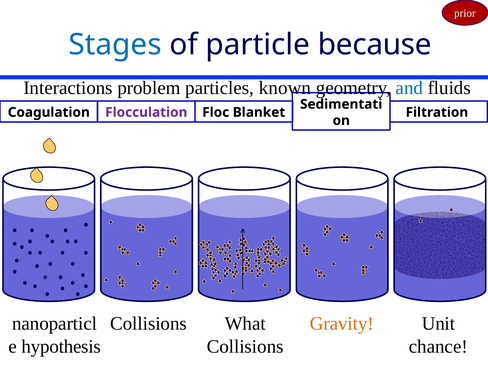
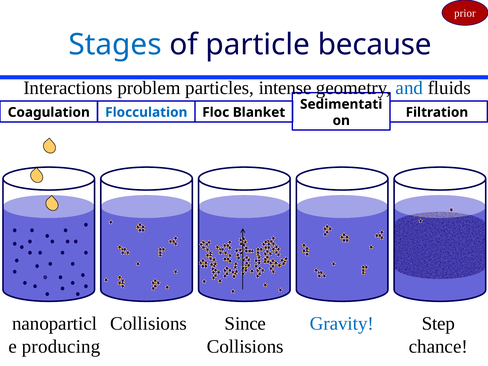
known: known -> intense
Flocculation colour: purple -> blue
What: What -> Since
Gravity colour: orange -> blue
Unit: Unit -> Step
hypothesis: hypothesis -> producing
